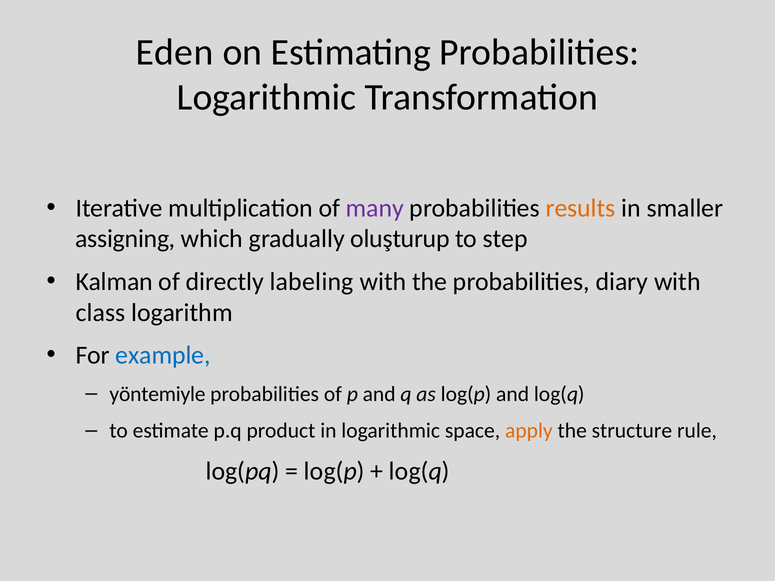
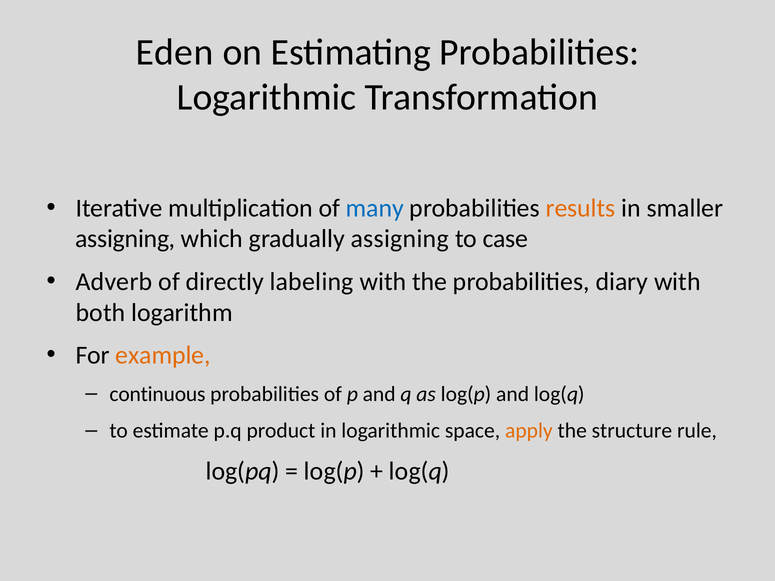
many colour: purple -> blue
gradually oluşturup: oluşturup -> assigning
step: step -> case
Kalman: Kalman -> Adverb
class: class -> both
example colour: blue -> orange
yöntemiyle: yöntemiyle -> continuous
